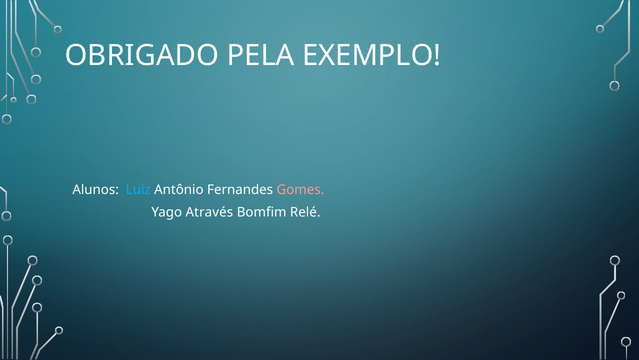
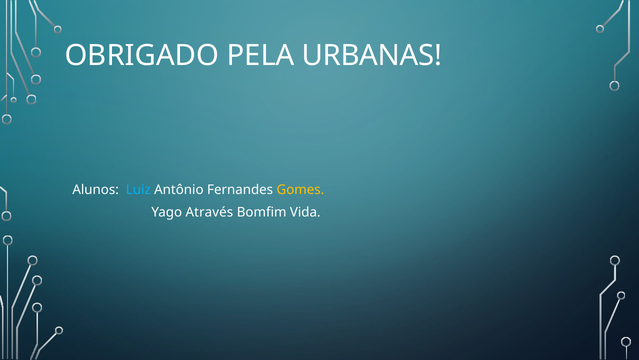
EXEMPLO: EXEMPLO -> URBANAS
Gomes colour: pink -> yellow
Relé: Relé -> Vida
